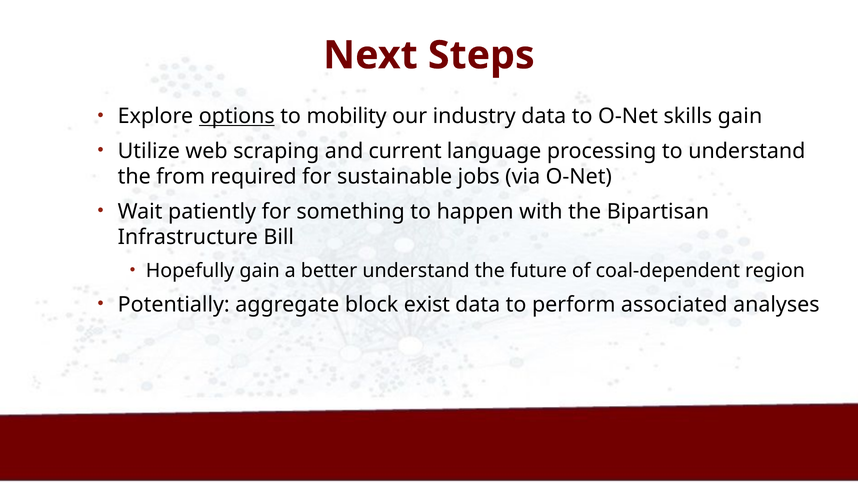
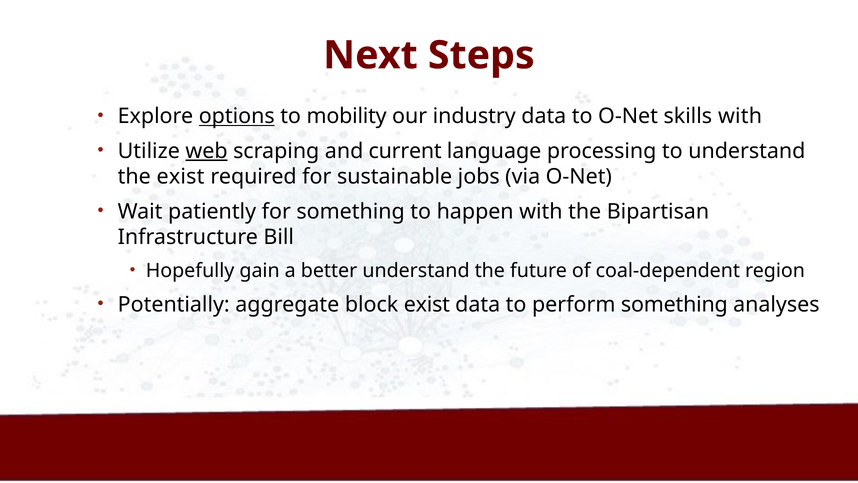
skills gain: gain -> with
web underline: none -> present
the from: from -> exist
perform associated: associated -> something
